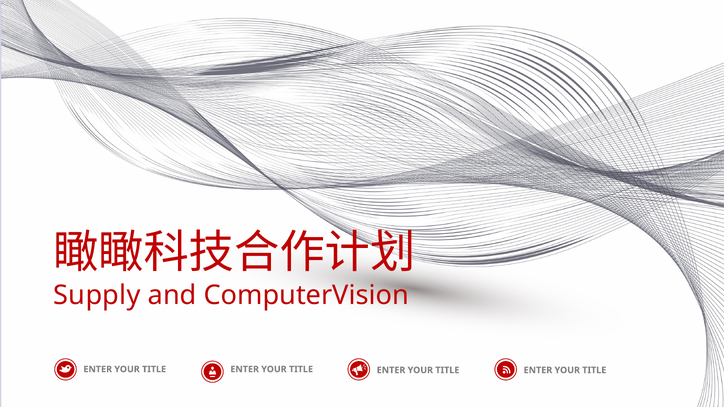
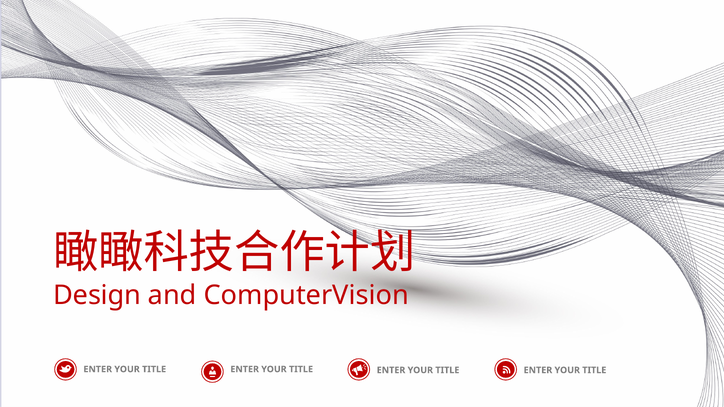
Supply: Supply -> Design
